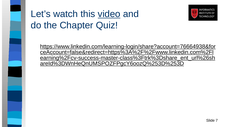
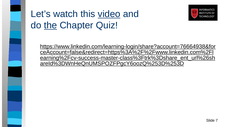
the underline: none -> present
